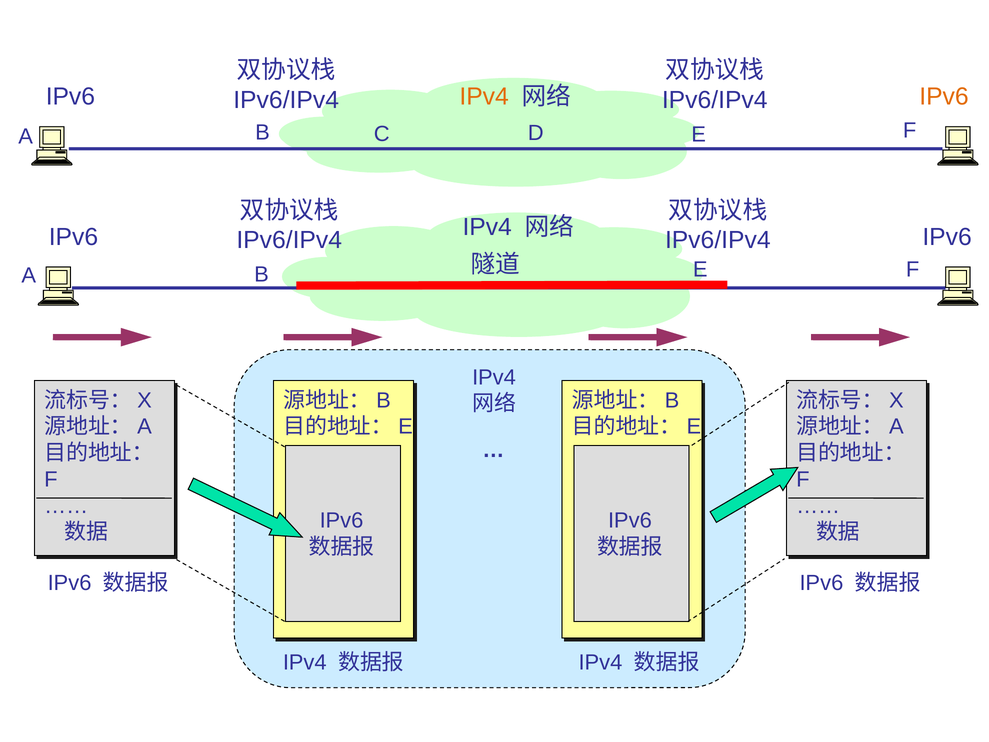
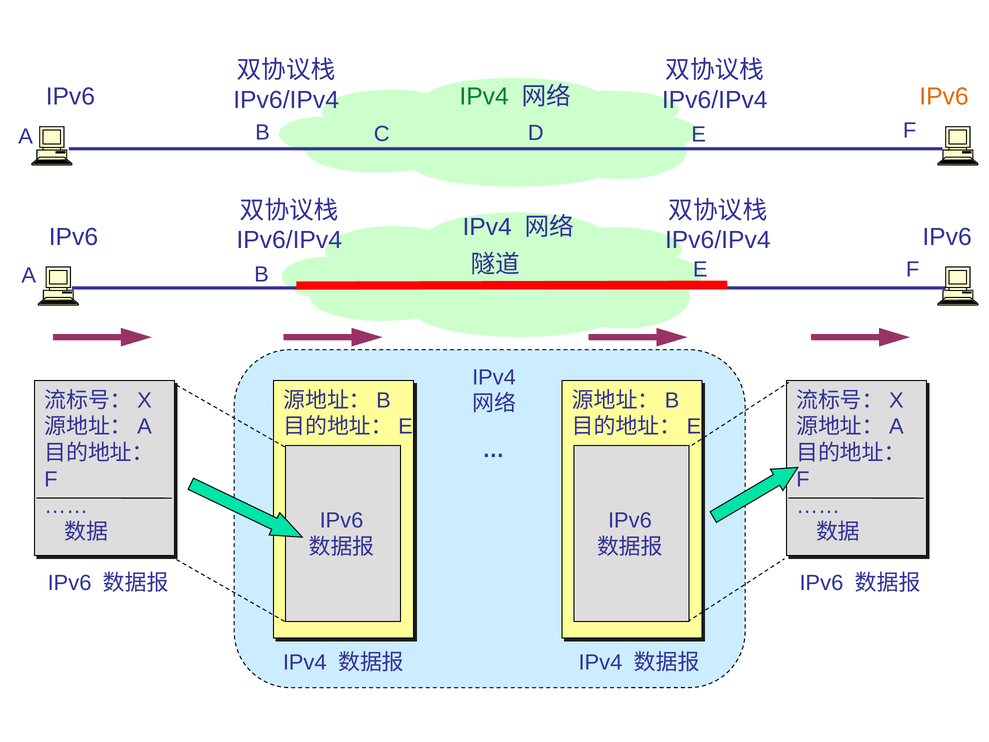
IPv4 at (484, 97) colour: orange -> green
